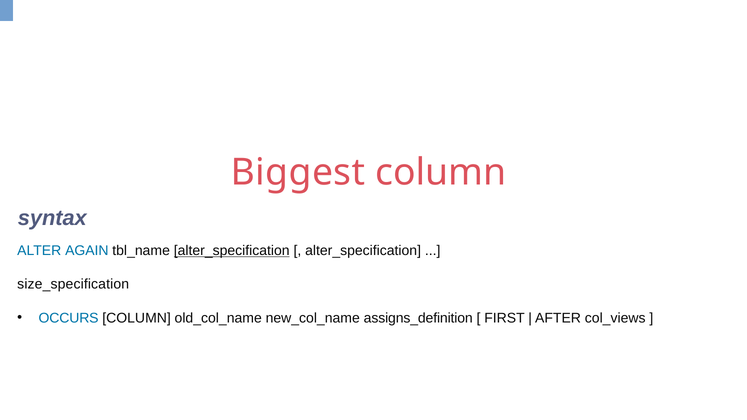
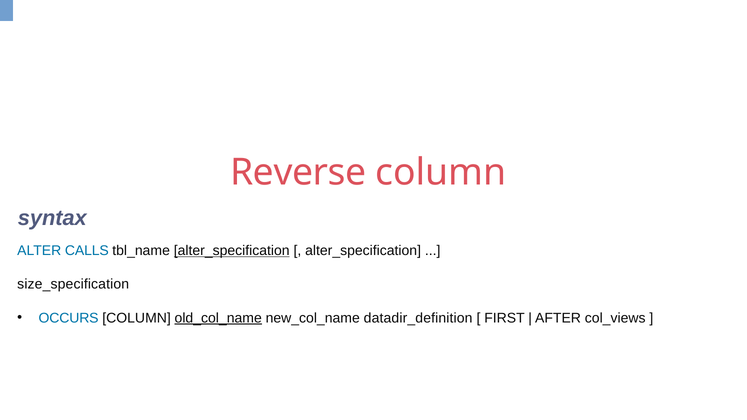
Biggest: Biggest -> Reverse
AGAIN: AGAIN -> CALLS
old_col_name underline: none -> present
assigns_definition: assigns_definition -> datadir_definition
